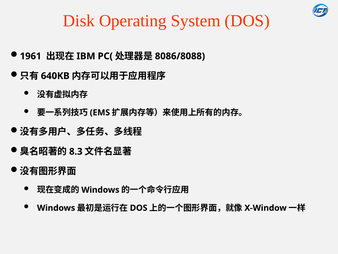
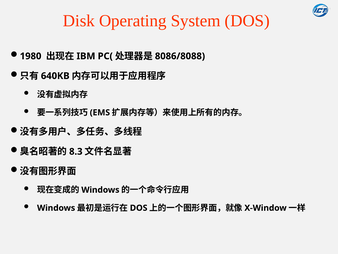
1961: 1961 -> 1980
